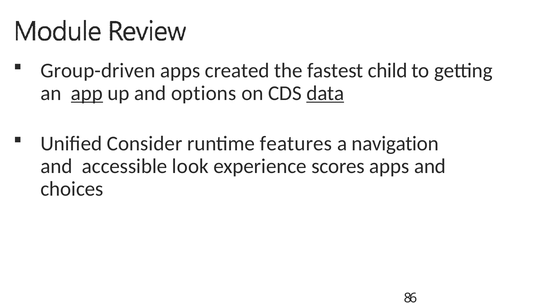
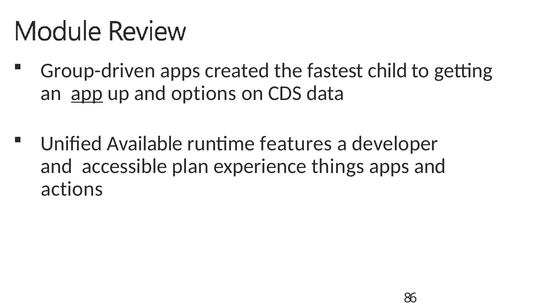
data underline: present -> none
Consider: Consider -> Available
navigation: navigation -> developer
look: look -> plan
scores: scores -> things
choices: choices -> actions
